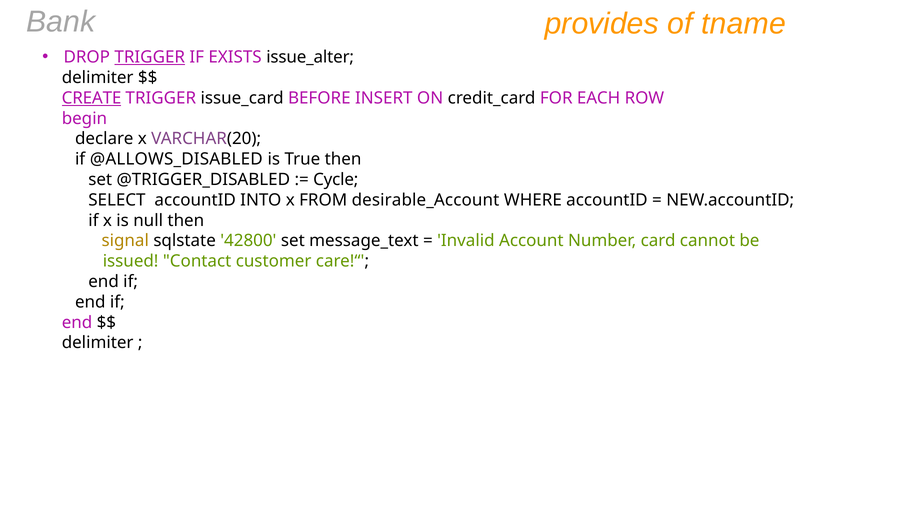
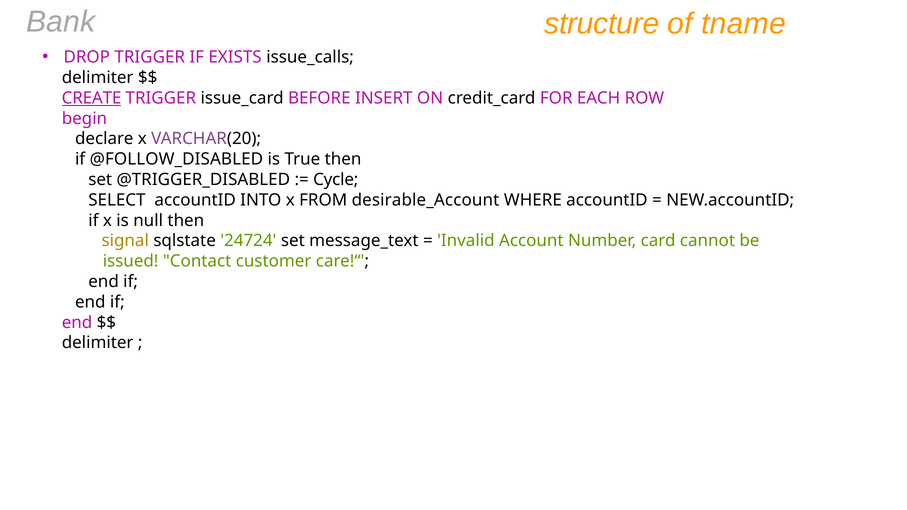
provides: provides -> structure
TRIGGER at (150, 57) underline: present -> none
issue_alter: issue_alter -> issue_calls
@ALLOWS_DISABLED: @ALLOWS_DISABLED -> @FOLLOW_DISABLED
42800: 42800 -> 24724
